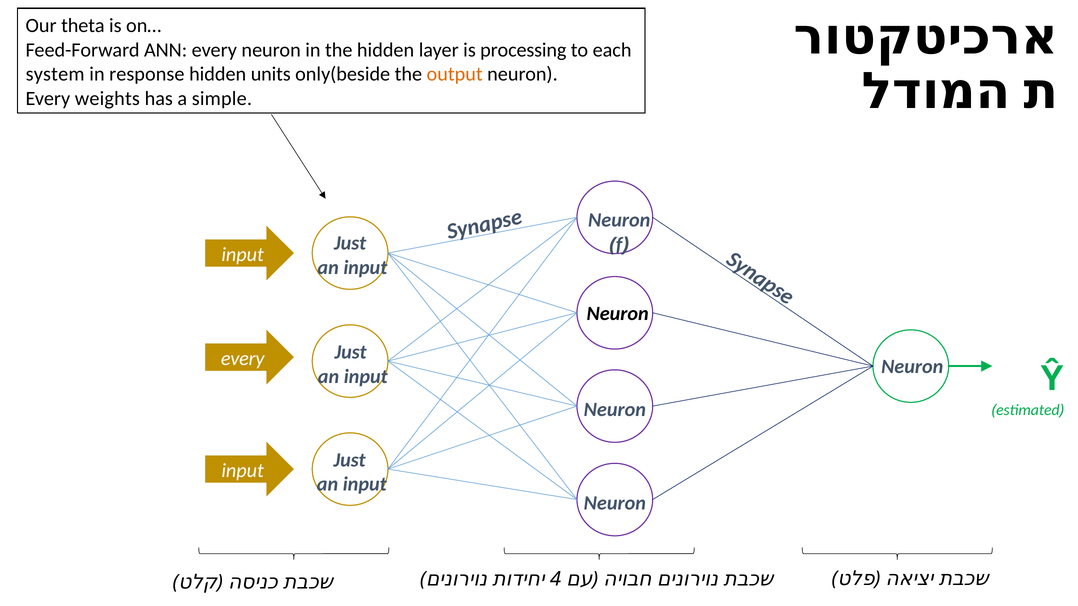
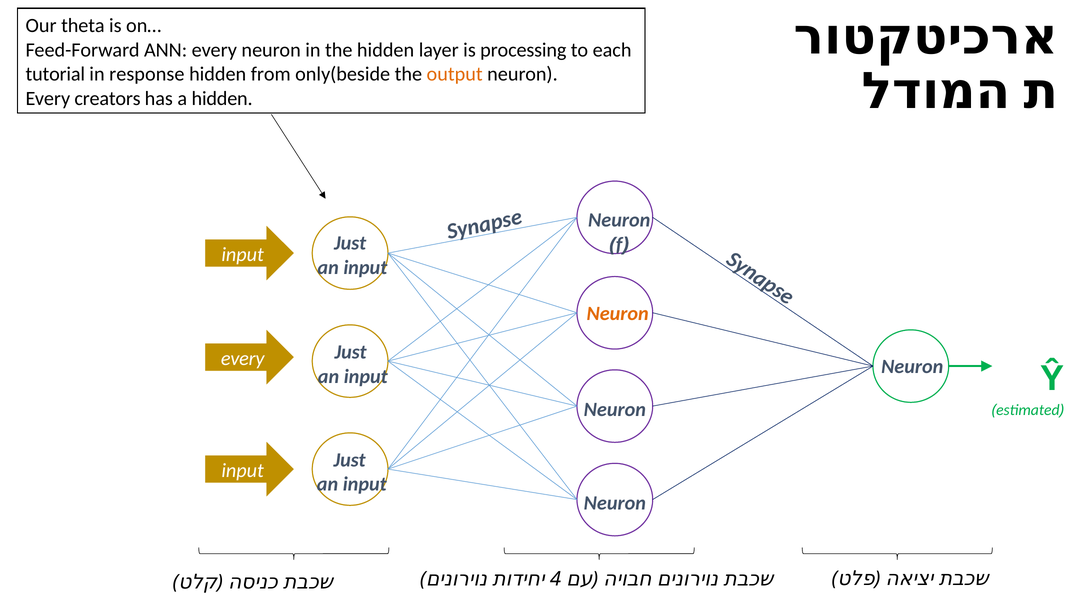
system: system -> tutorial
units: units -> from
weights: weights -> creators
a simple: simple -> hidden
Neuron at (618, 314) colour: black -> orange
